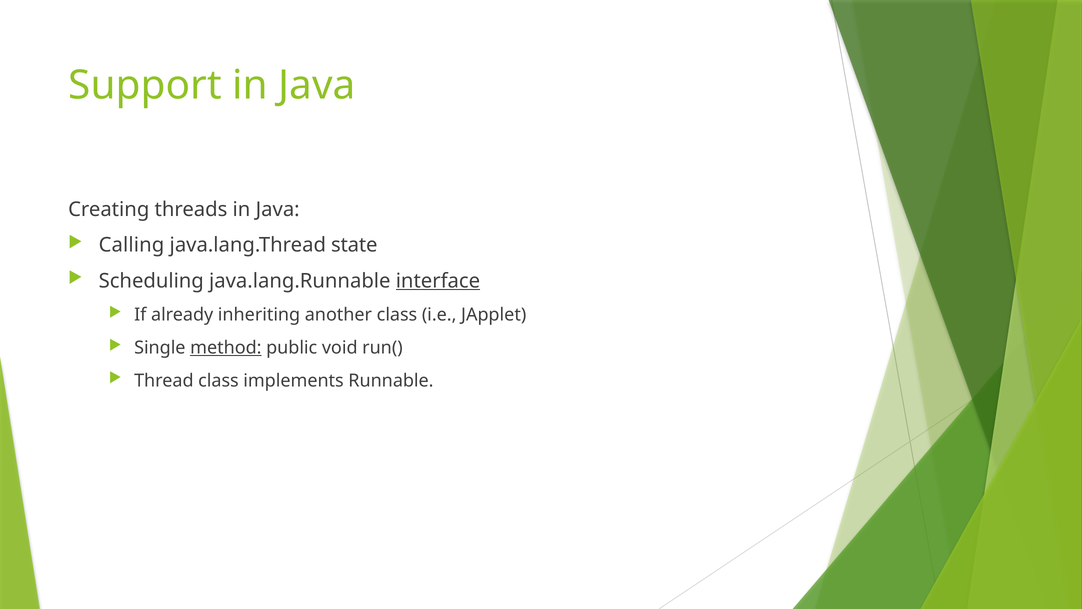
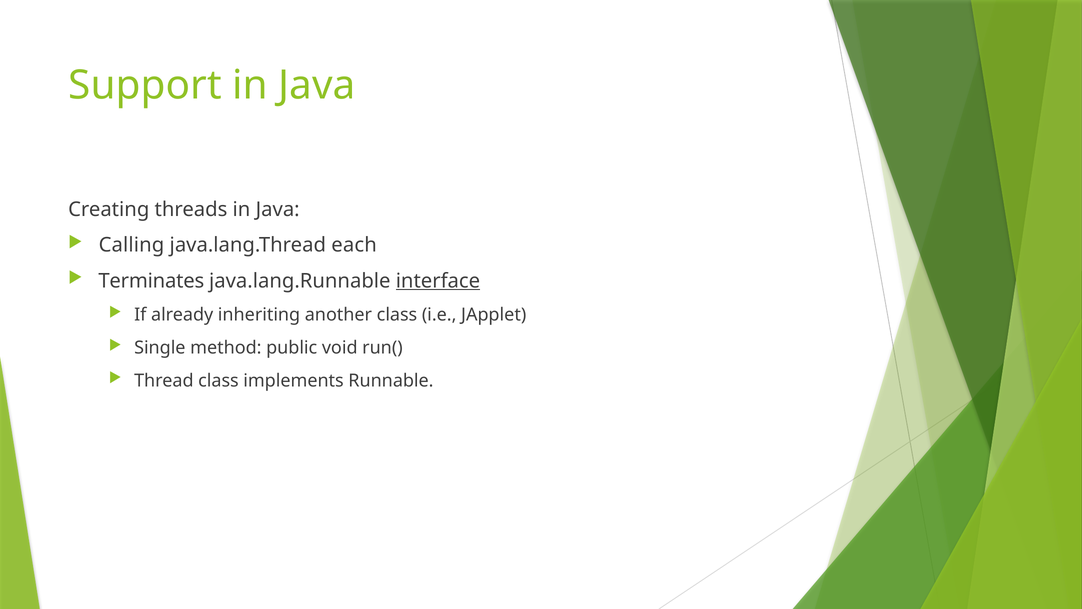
state: state -> each
Scheduling: Scheduling -> Terminates
method underline: present -> none
